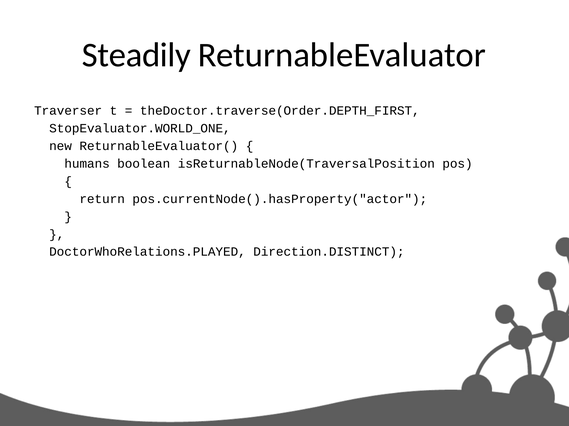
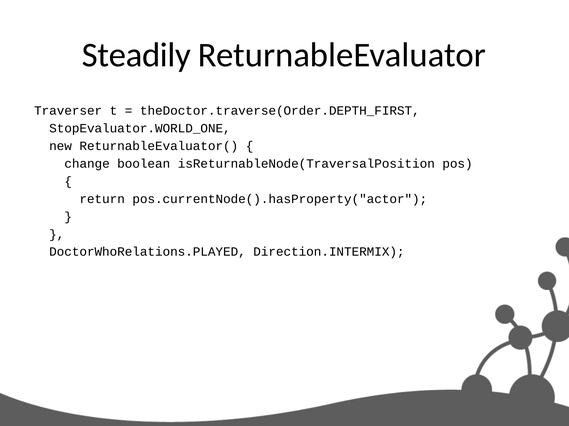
humans: humans -> change
Direction.DISTINCT: Direction.DISTINCT -> Direction.INTERMIX
